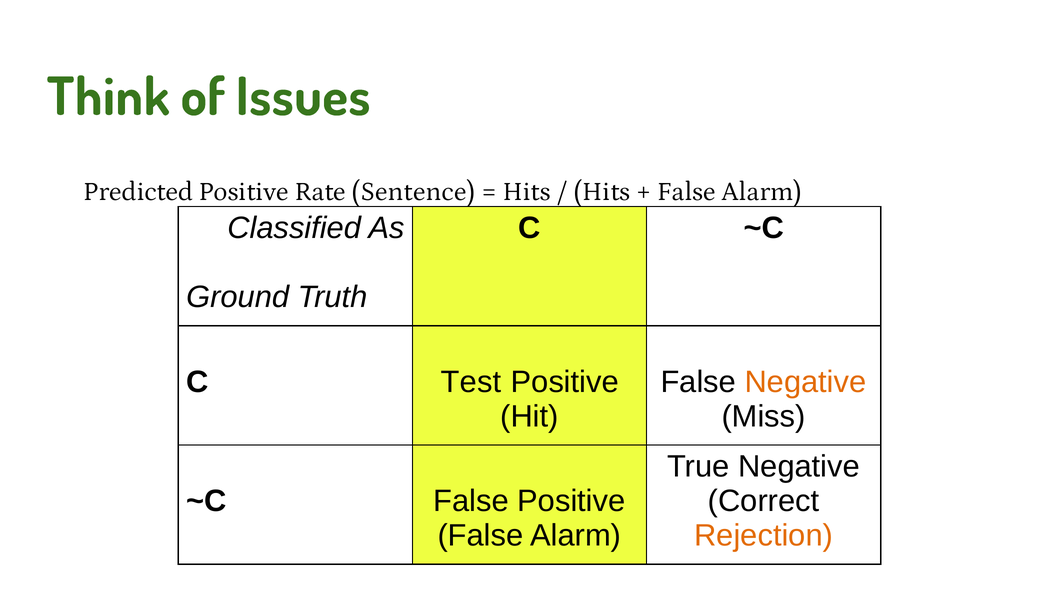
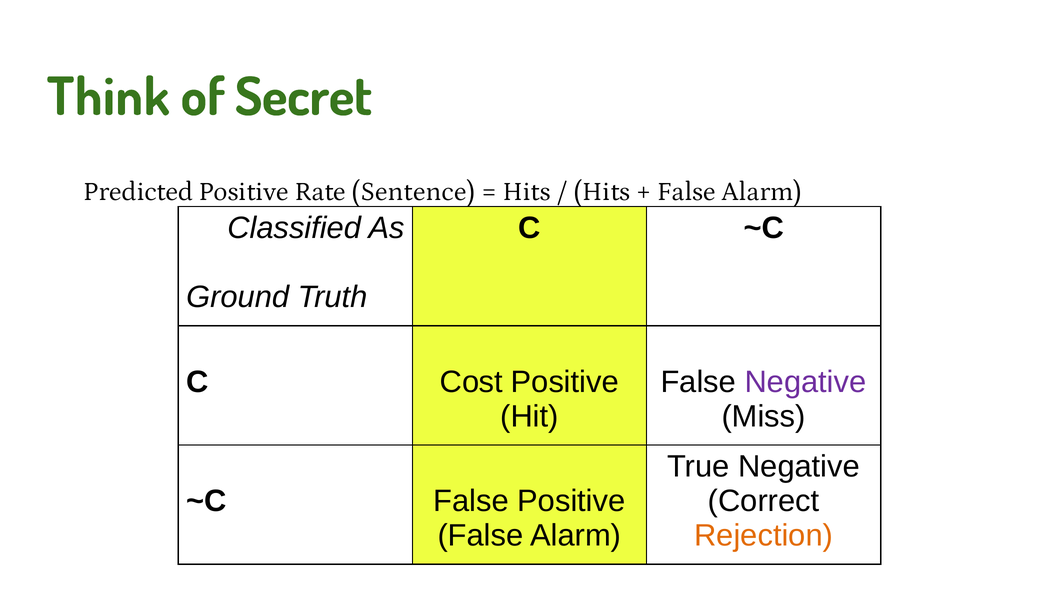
Issues: Issues -> Secret
Test: Test -> Cost
Negative at (805, 382) colour: orange -> purple
